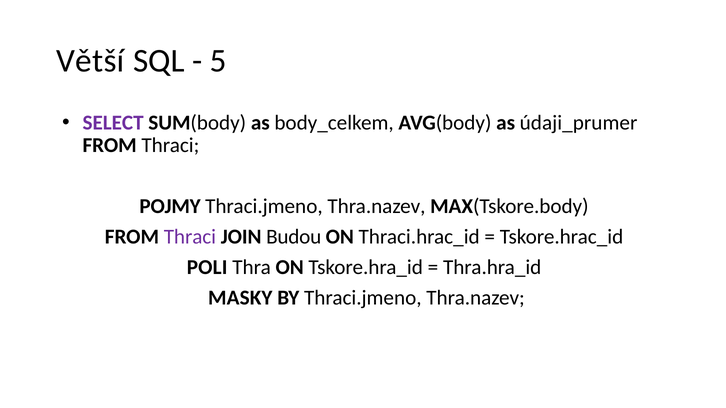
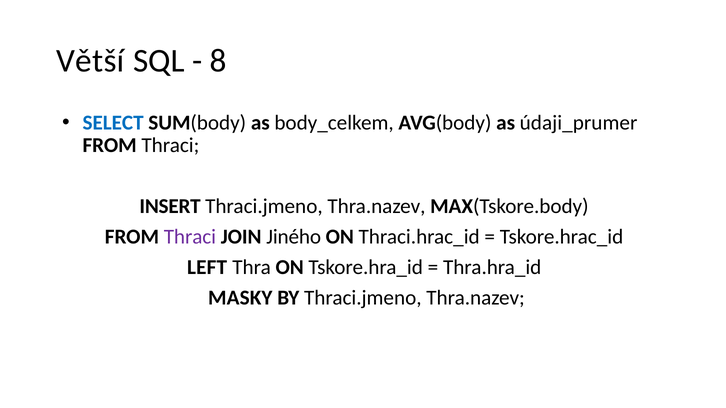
5: 5 -> 8
SELECT colour: purple -> blue
POJMY: POJMY -> INSERT
Budou: Budou -> Jiného
POLI: POLI -> LEFT
